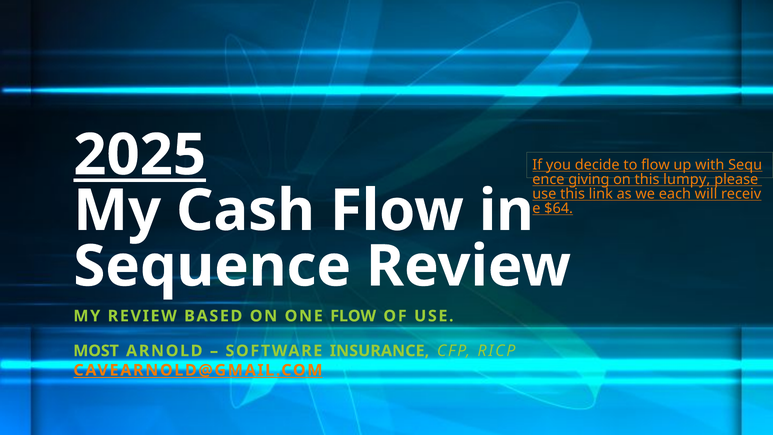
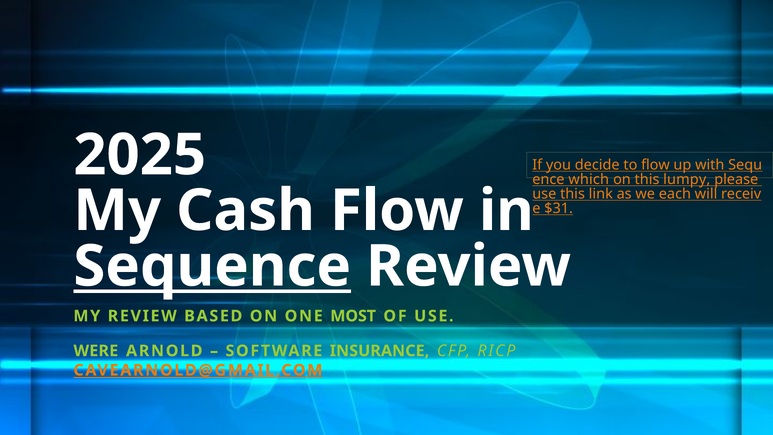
2025 underline: present -> none
giving: giving -> which
$64: $64 -> $31
Sequence underline: none -> present
ONE FLOW: FLOW -> MOST
MOST: MOST -> WERE
